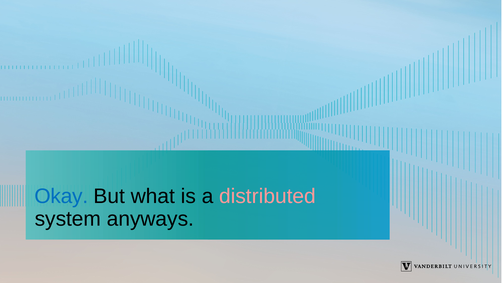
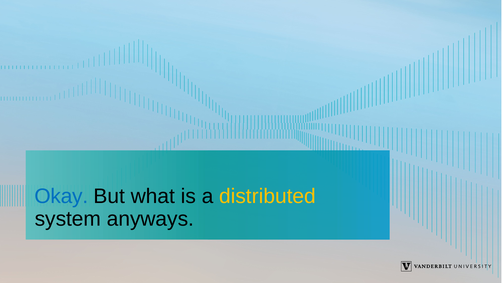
distributed colour: pink -> yellow
